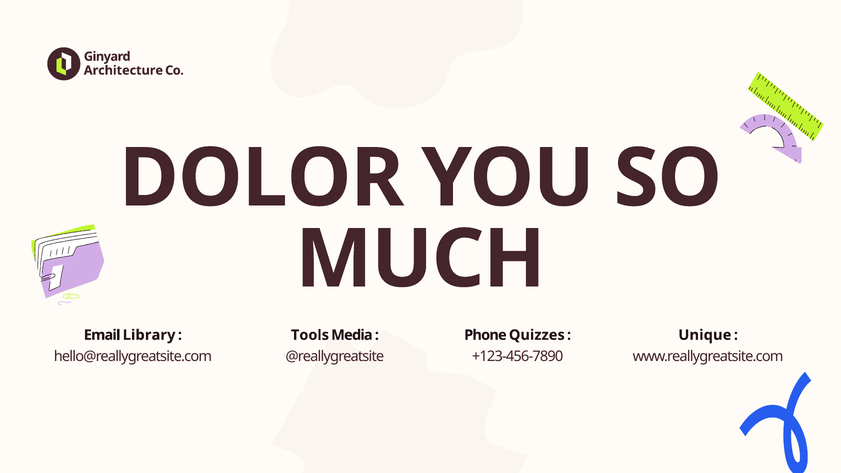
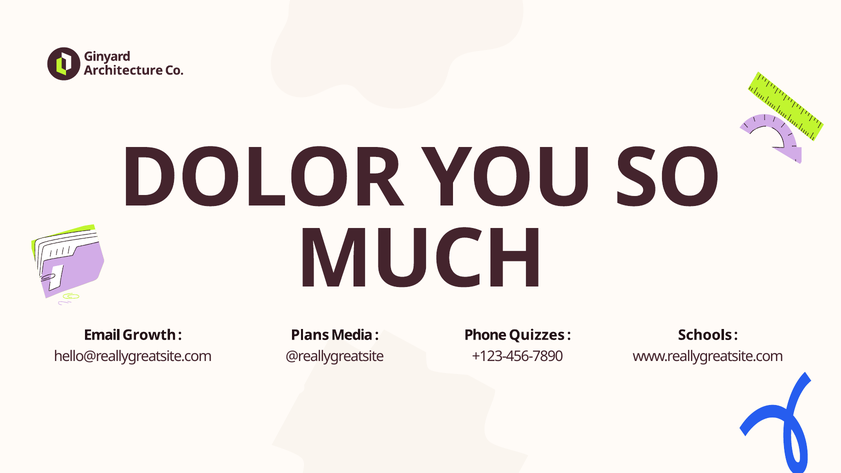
Library: Library -> Growth
Tools: Tools -> Plans
Unique: Unique -> Schools
